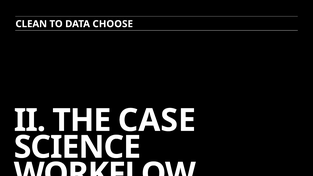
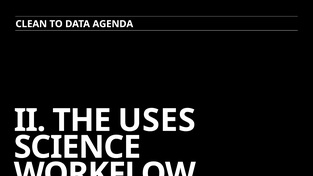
CHOOSE: CHOOSE -> AGENDA
CASE: CASE -> USES
